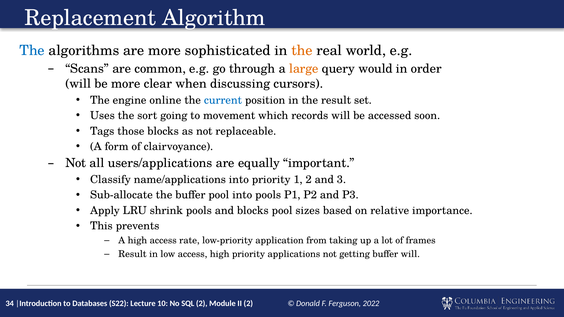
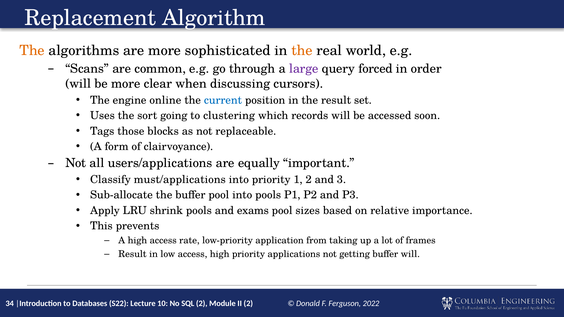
The at (32, 51) colour: blue -> orange
large colour: orange -> purple
would: would -> forced
movement: movement -> clustering
name/applications: name/applications -> must/applications
and blocks: blocks -> exams
